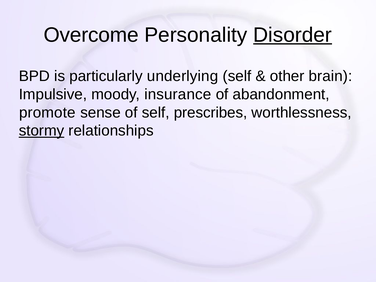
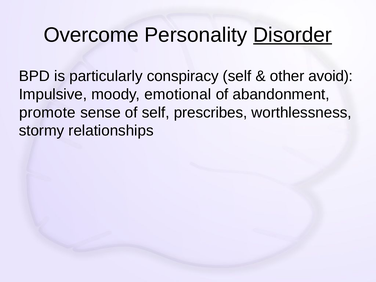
underlying: underlying -> conspiracy
brain: brain -> avoid
insurance: insurance -> emotional
stormy underline: present -> none
